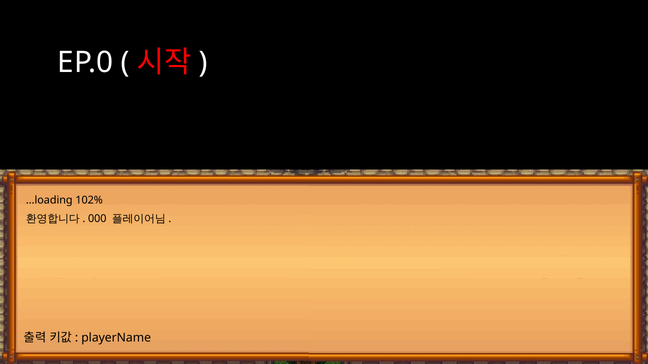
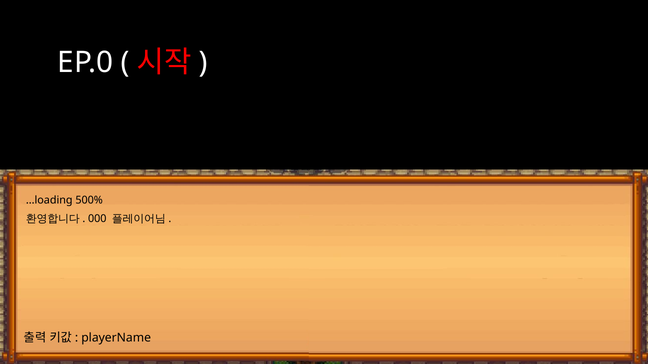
102%: 102% -> 500%
